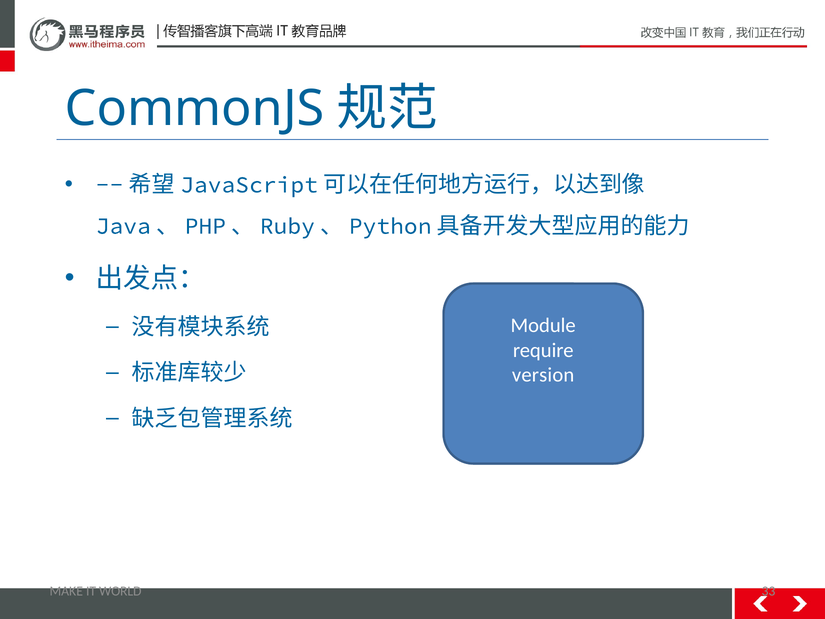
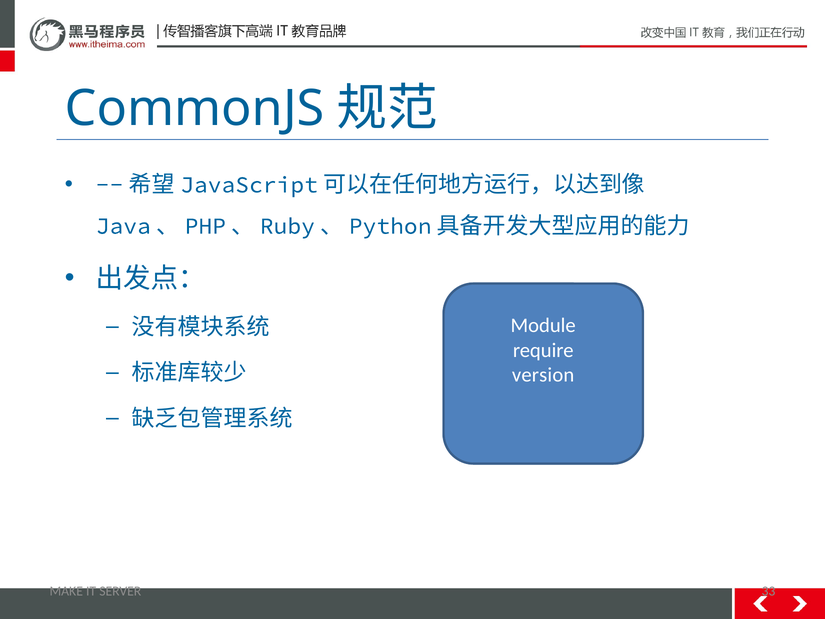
WORLD: WORLD -> SERVER
